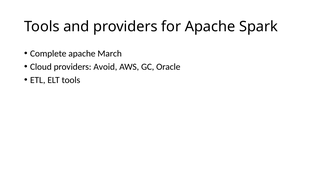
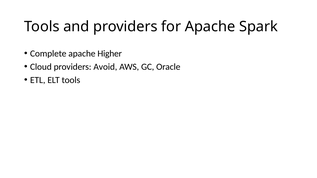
March: March -> Higher
